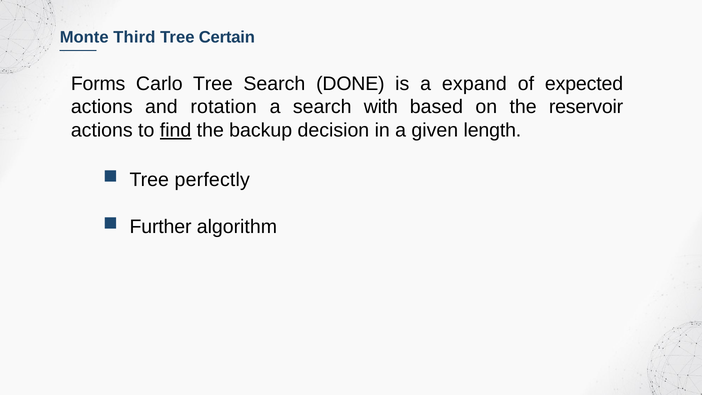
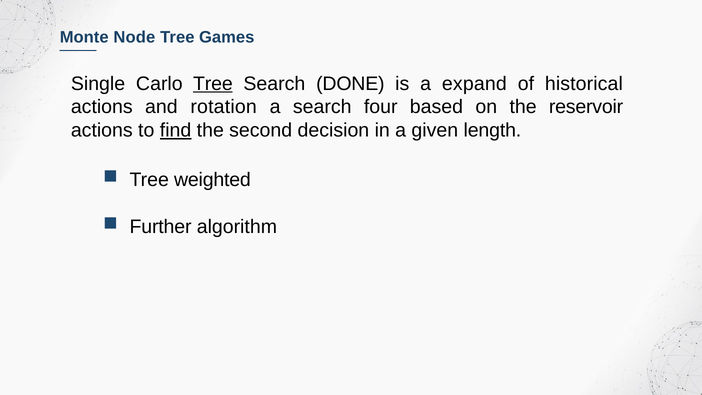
Third: Third -> Node
Certain: Certain -> Games
Forms: Forms -> Single
Tree at (213, 84) underline: none -> present
expected: expected -> historical
with: with -> four
backup: backup -> second
perfectly: perfectly -> weighted
